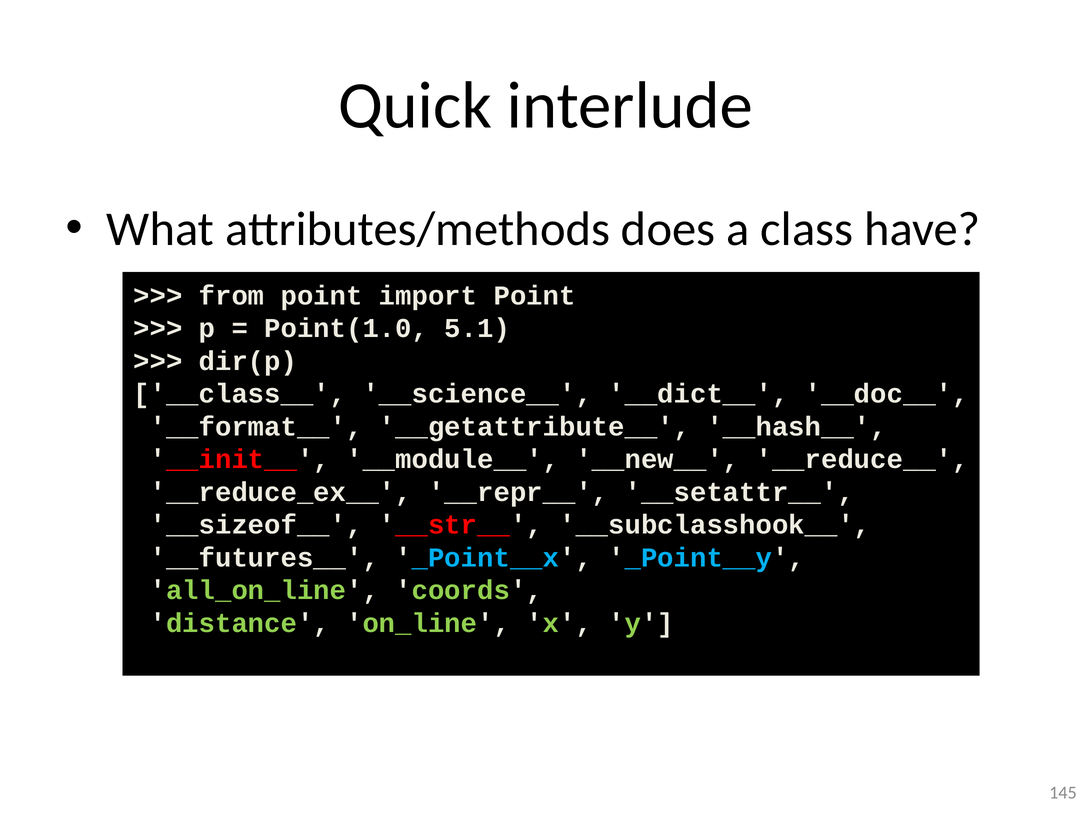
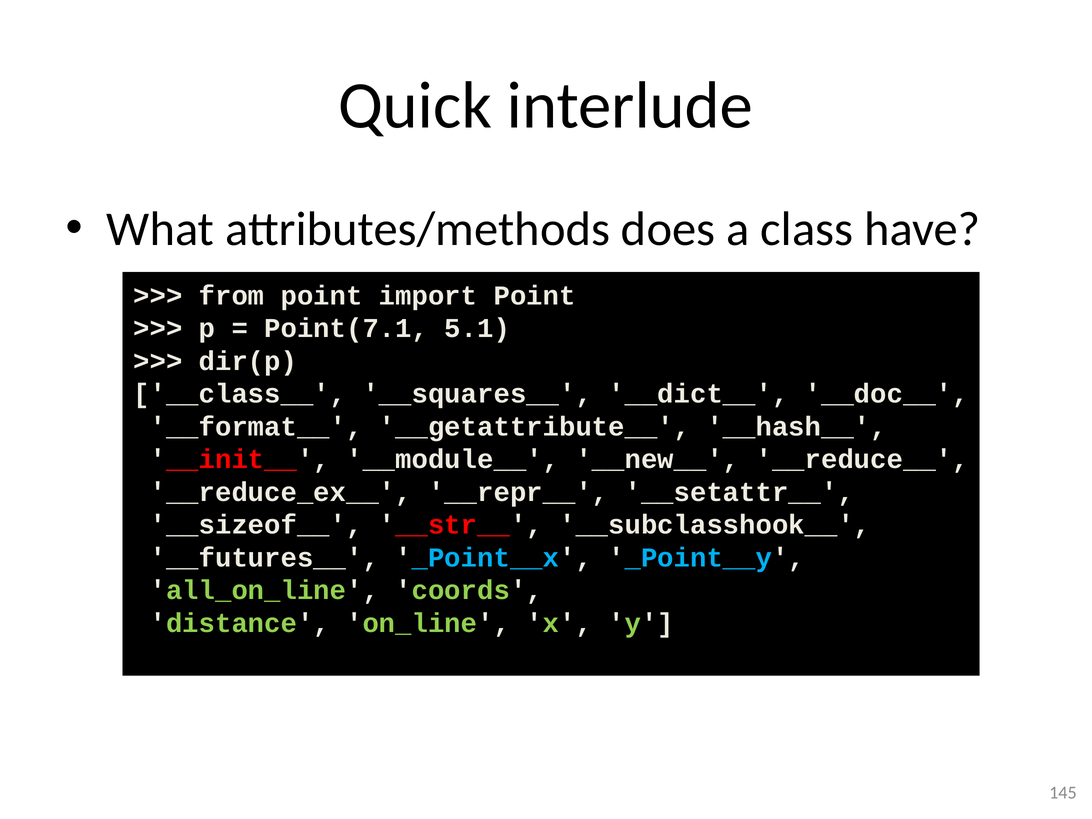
Point(1.0: Point(1.0 -> Point(7.1
__science__: __science__ -> __squares__
